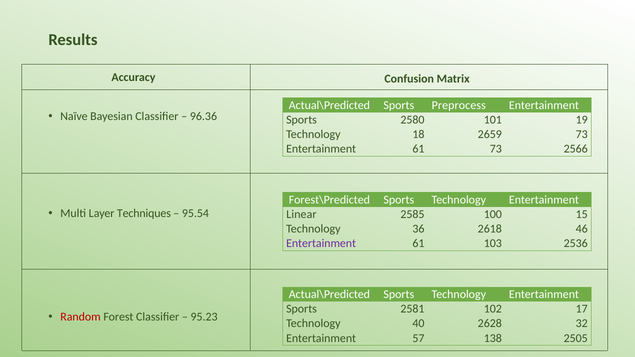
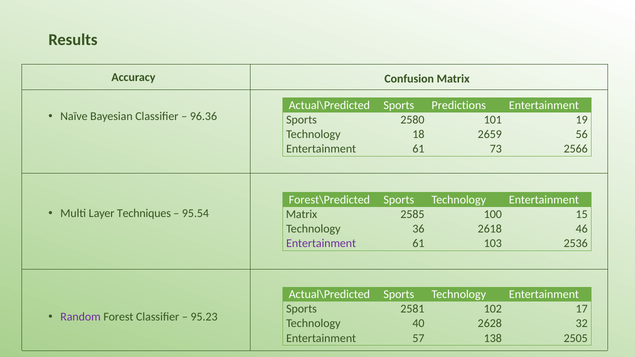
Preprocess: Preprocess -> Predictions
2659 73: 73 -> 56
Linear at (301, 215): Linear -> Matrix
Random colour: red -> purple
